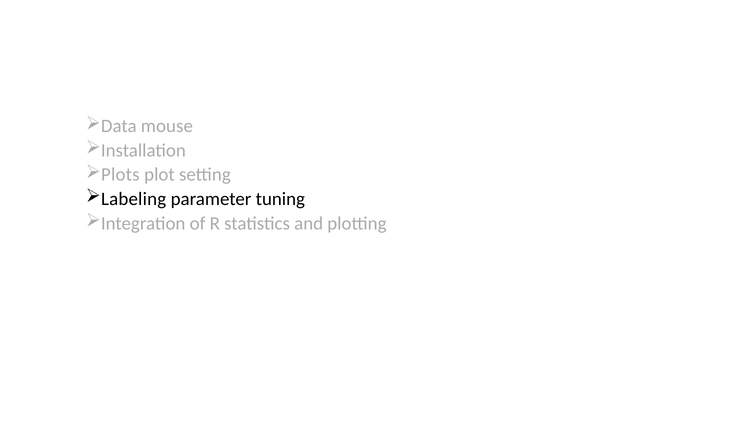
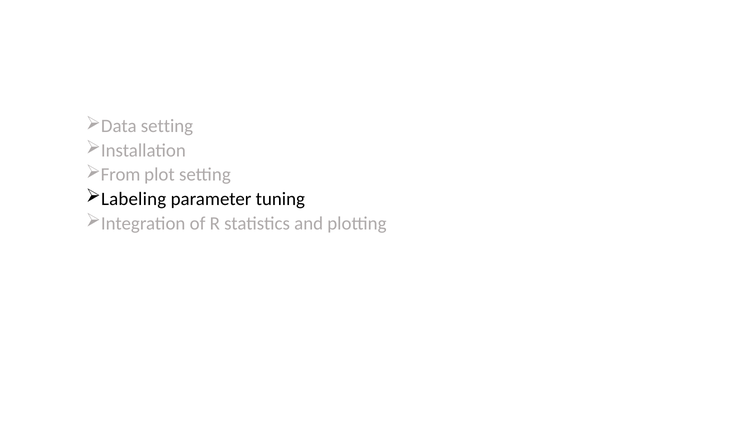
Data mouse: mouse -> setting
Plots: Plots -> From
